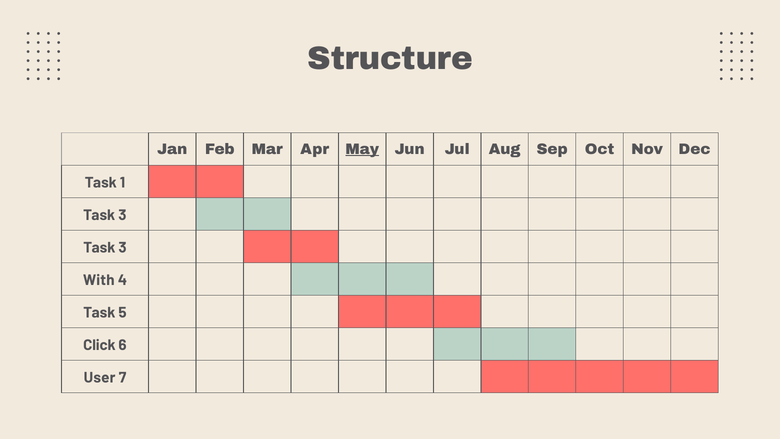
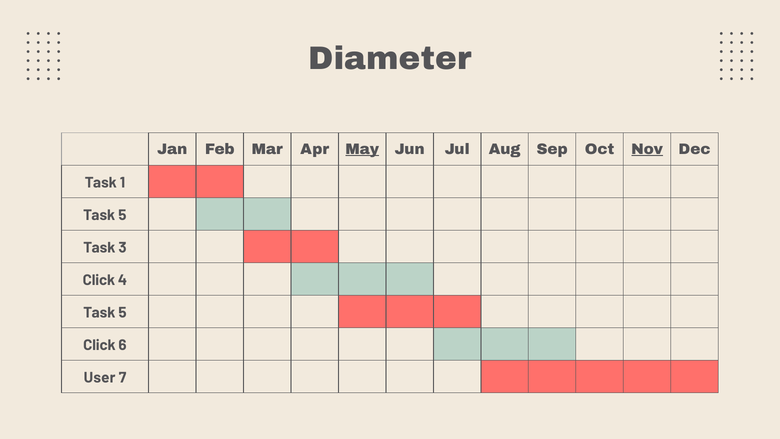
Structure: Structure -> Diameter
Nov underline: none -> present
3 at (122, 215): 3 -> 5
With at (99, 280): With -> Click
